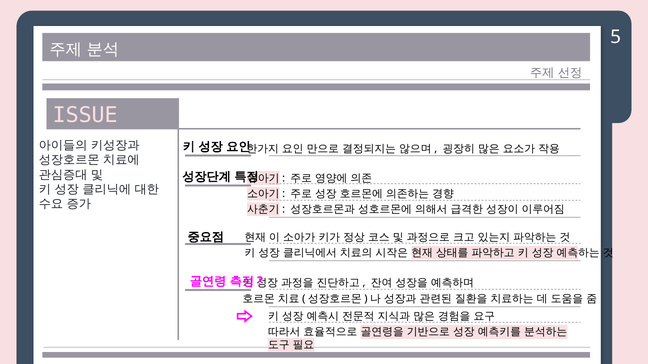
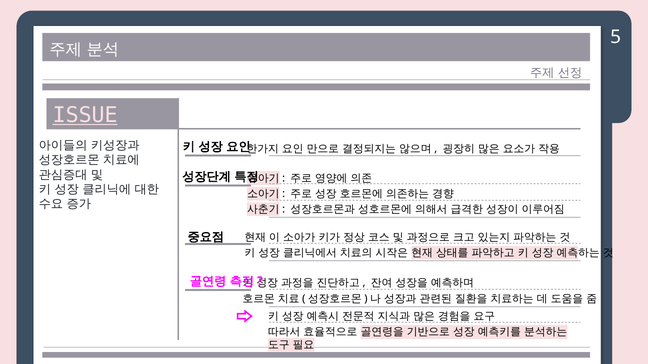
ISSUE underline: none -> present
